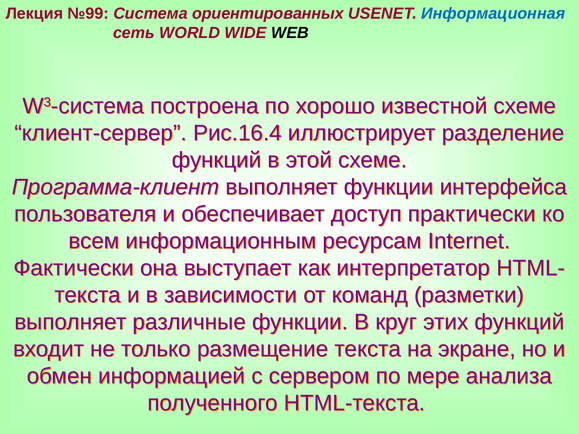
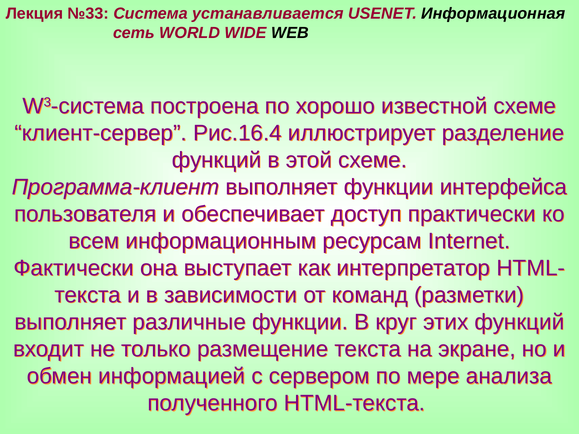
№99: №99 -> №33
ориентированных: ориентированных -> устанавливается
Информационная colour: blue -> black
